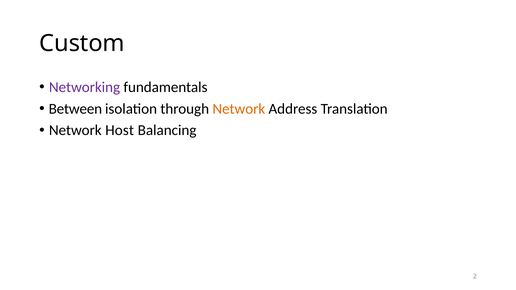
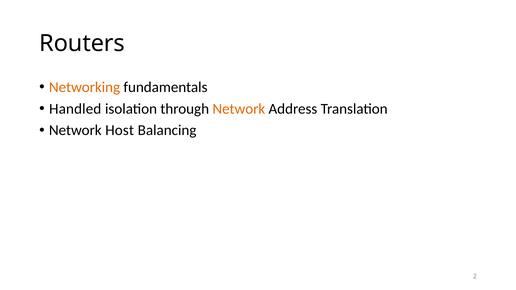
Custom: Custom -> Routers
Networking colour: purple -> orange
Between: Between -> Handled
